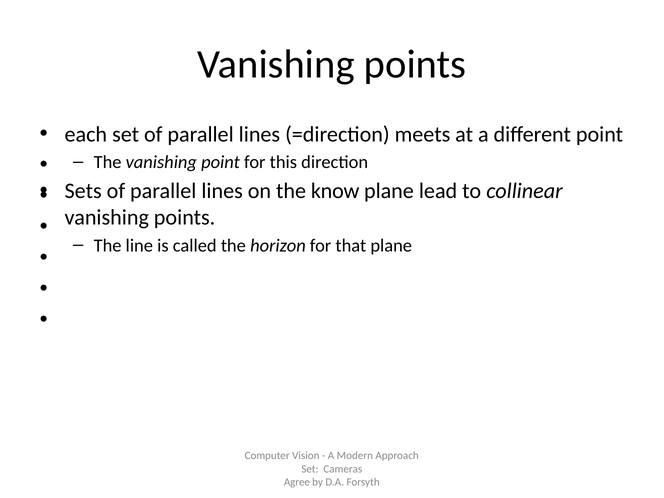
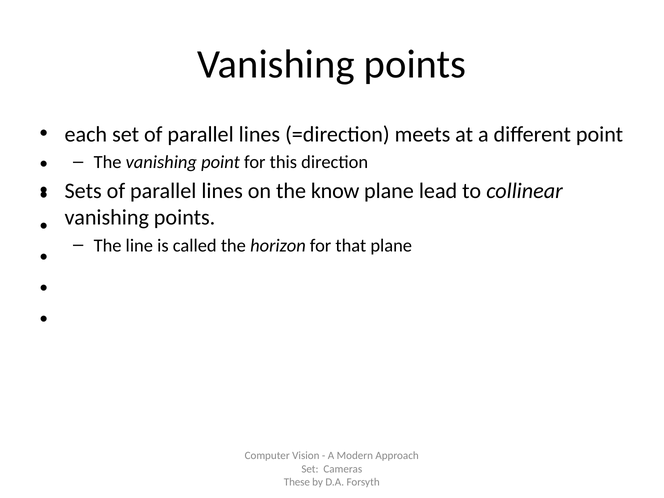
Agree: Agree -> These
